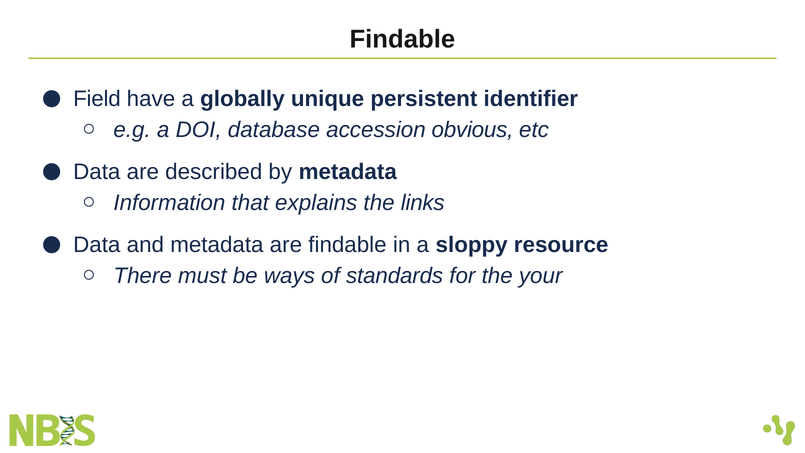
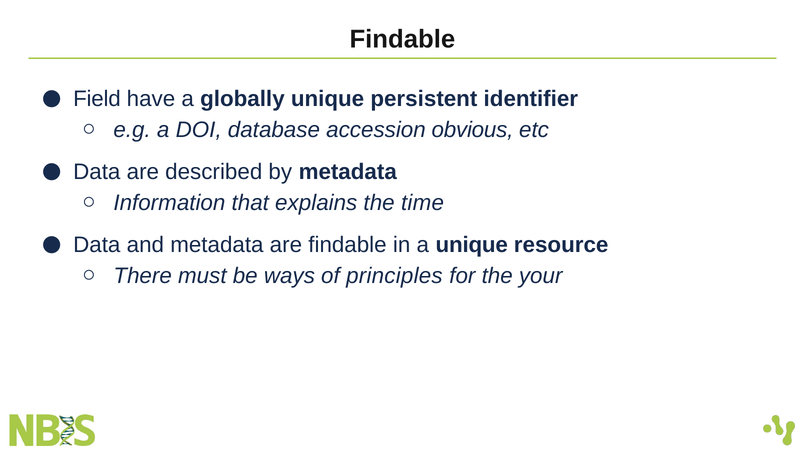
links: links -> time
a sloppy: sloppy -> unique
standards: standards -> principles
